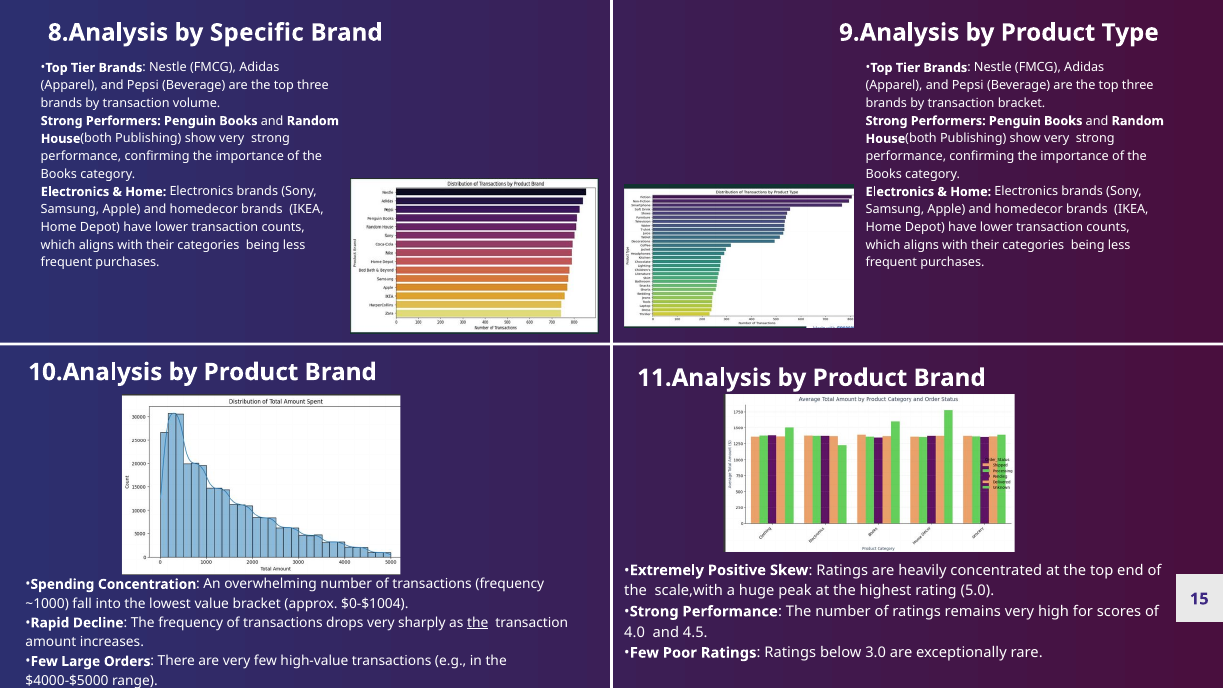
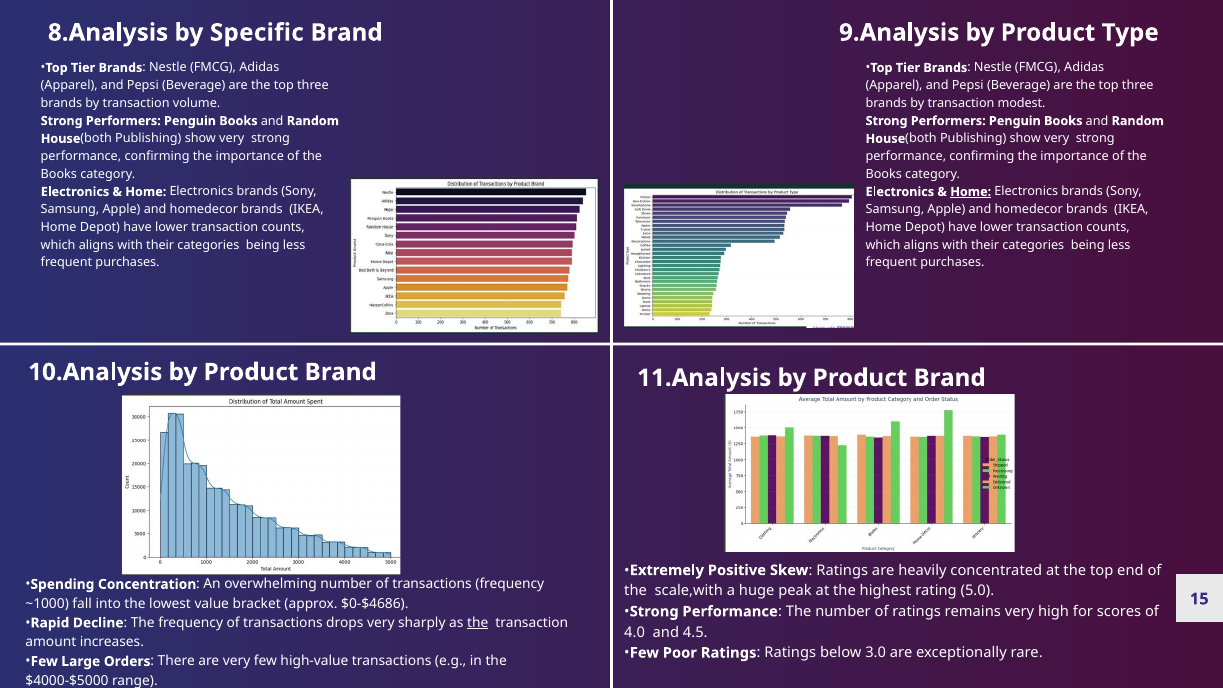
transaction bracket: bracket -> modest
Home at (971, 192) underline: none -> present
$0-$1004: $0-$1004 -> $0-$4686
